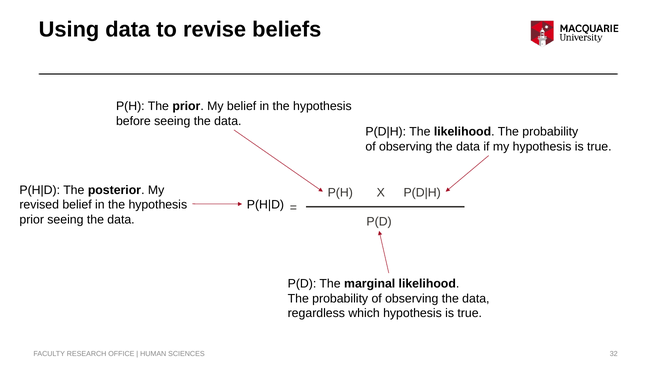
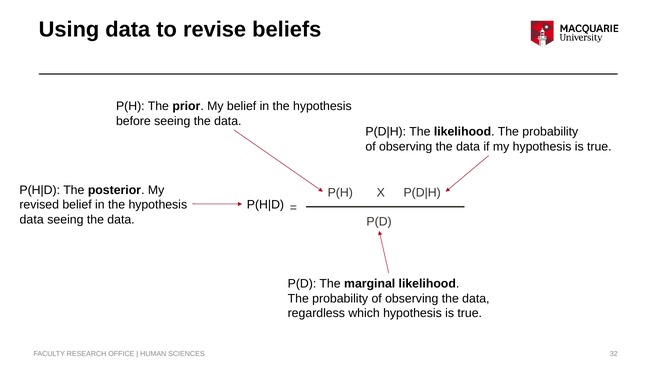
prior at (32, 219): prior -> data
